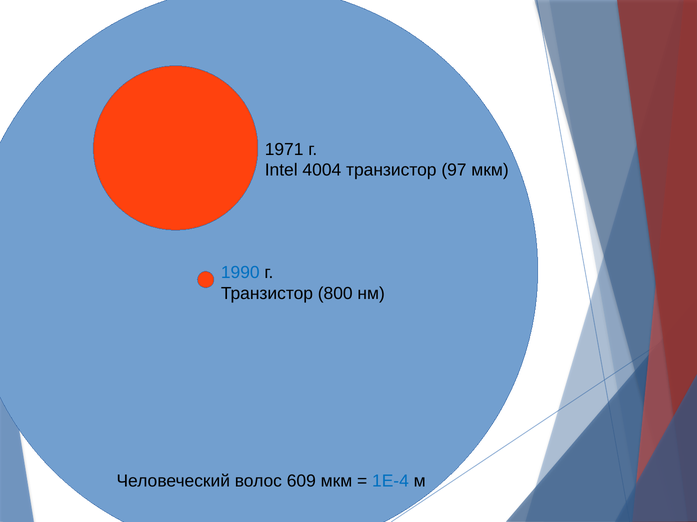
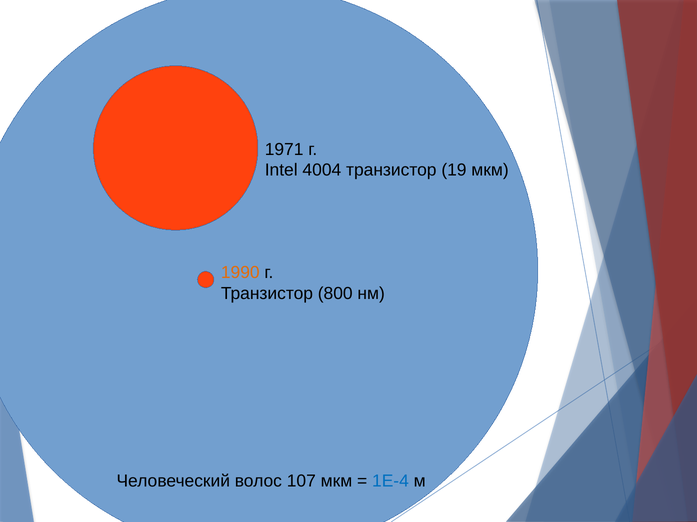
97: 97 -> 19
1990 colour: blue -> orange
609: 609 -> 107
